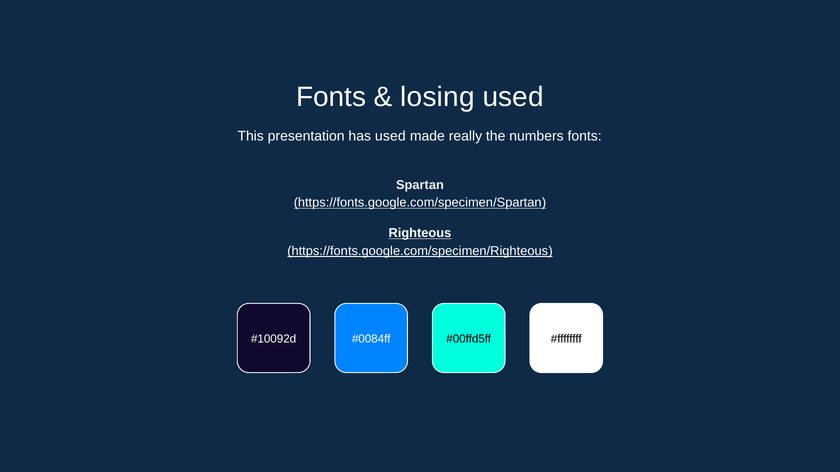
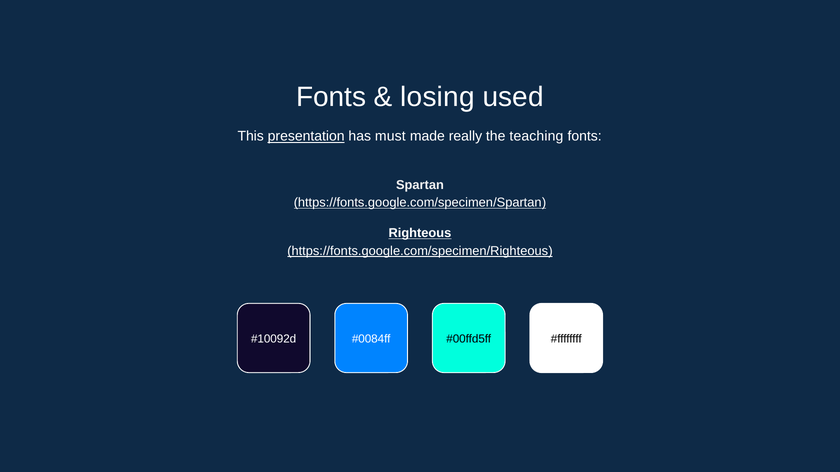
presentation underline: none -> present
has used: used -> must
numbers: numbers -> teaching
